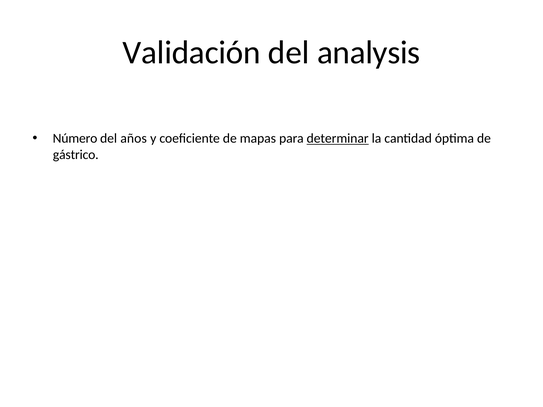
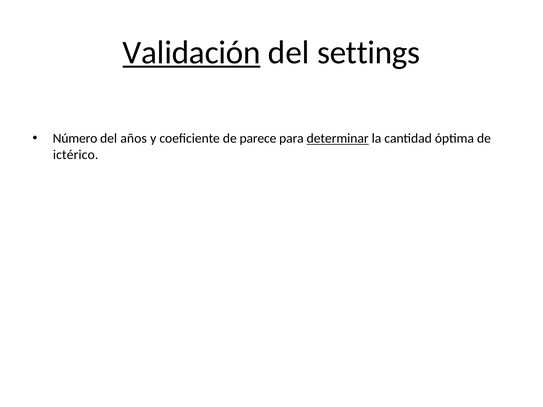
Validación underline: none -> present
analysis: analysis -> settings
mapas: mapas -> parece
gástrico: gástrico -> ictérico
